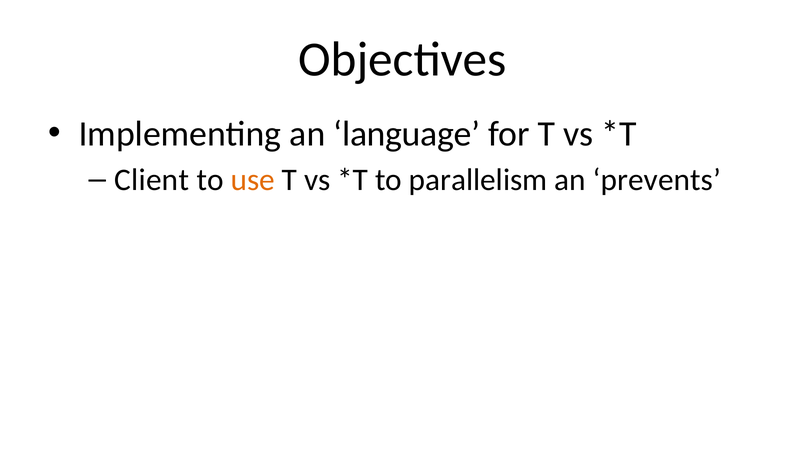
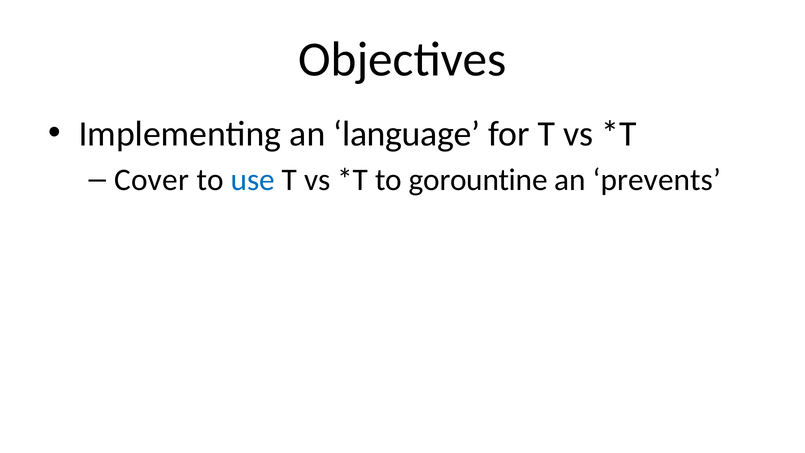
Client: Client -> Cover
use colour: orange -> blue
parallelism: parallelism -> gorountine
